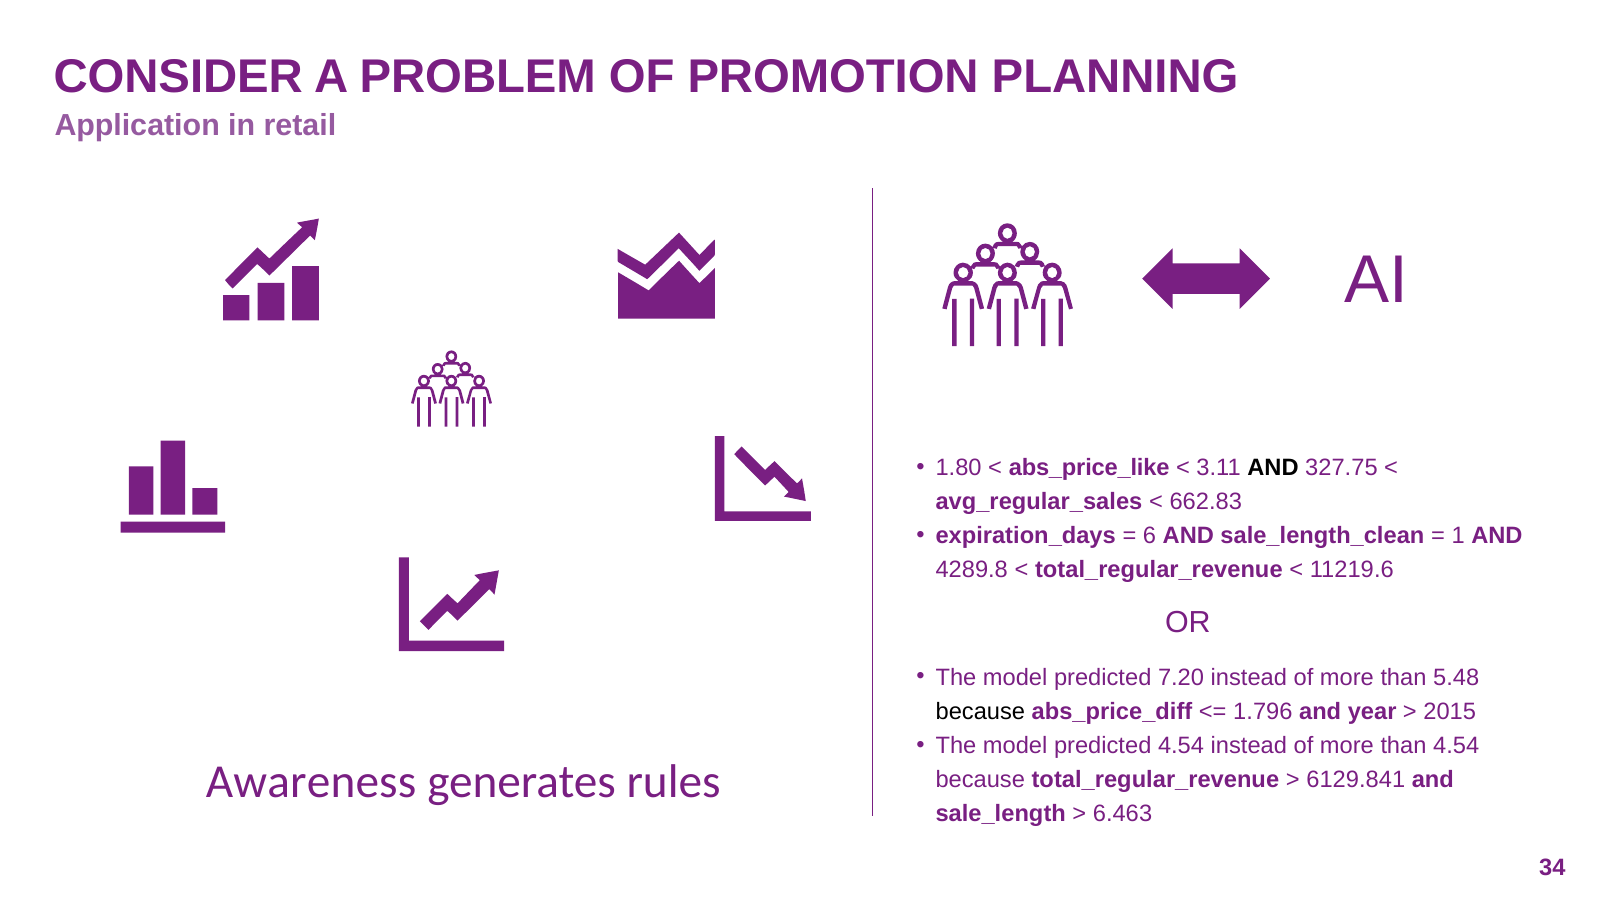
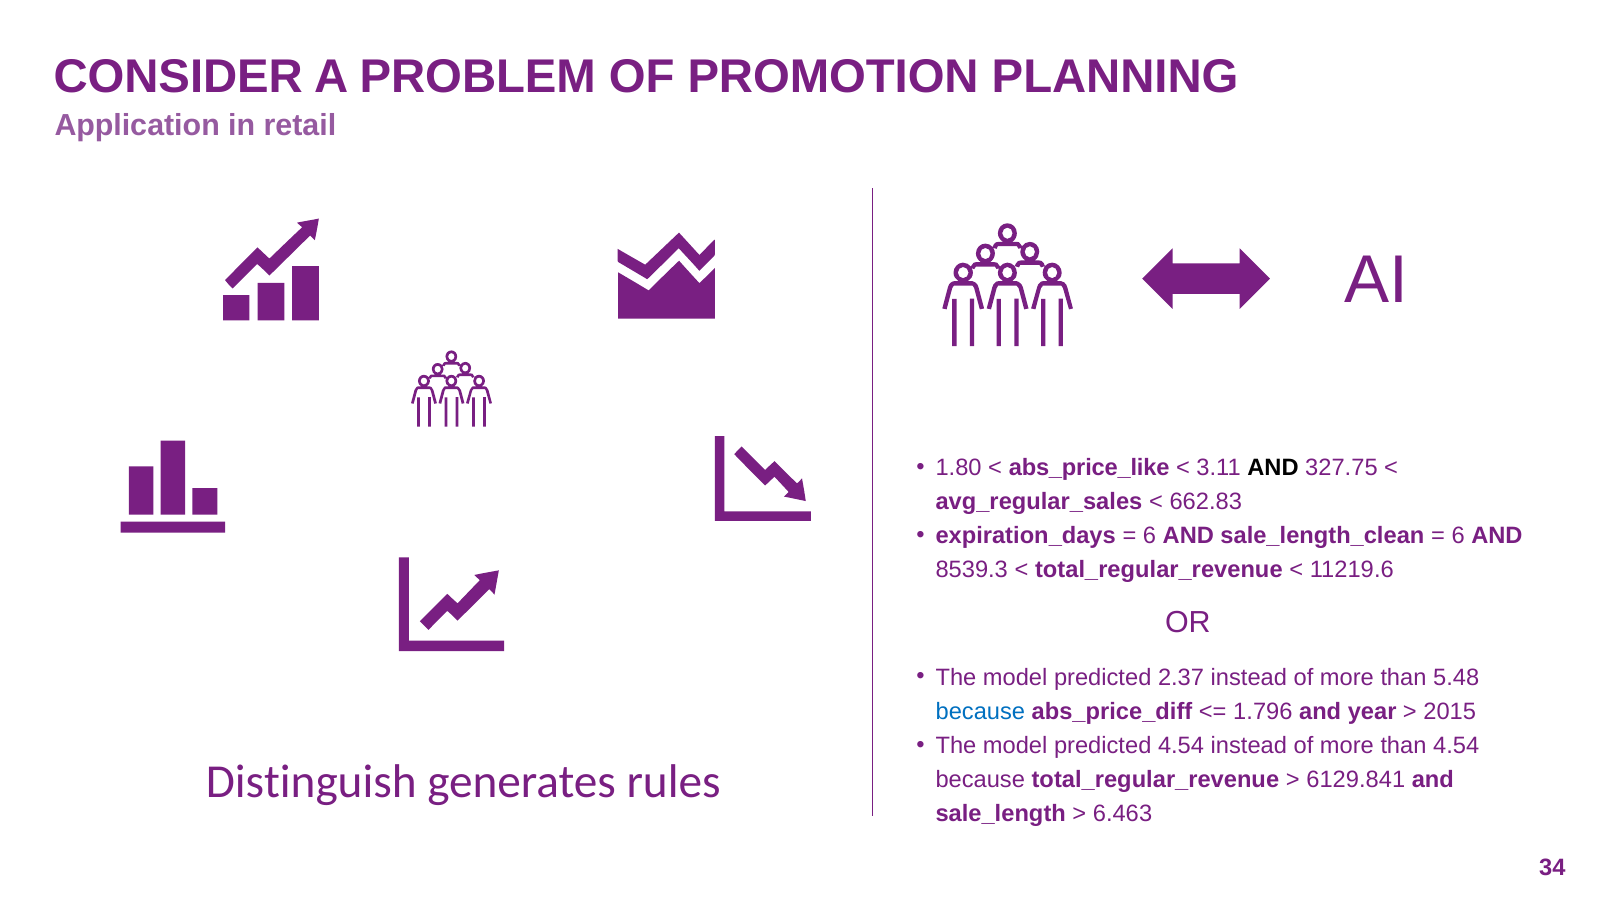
1 at (1458, 536): 1 -> 6
4289.8: 4289.8 -> 8539.3
7.20: 7.20 -> 2.37
because at (980, 712) colour: black -> blue
Awareness: Awareness -> Distinguish
